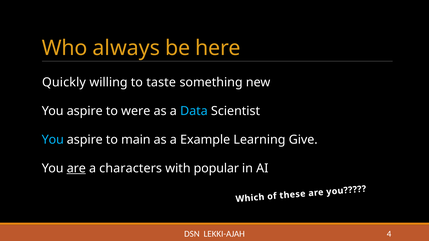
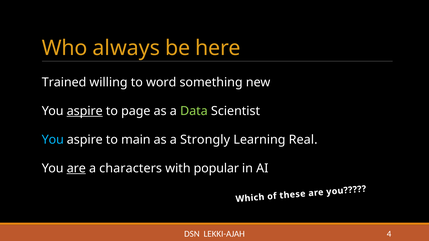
Quickly: Quickly -> Trained
taste: taste -> word
aspire at (85, 111) underline: none -> present
were: were -> page
Data colour: light blue -> light green
Example: Example -> Strongly
Give: Give -> Real
